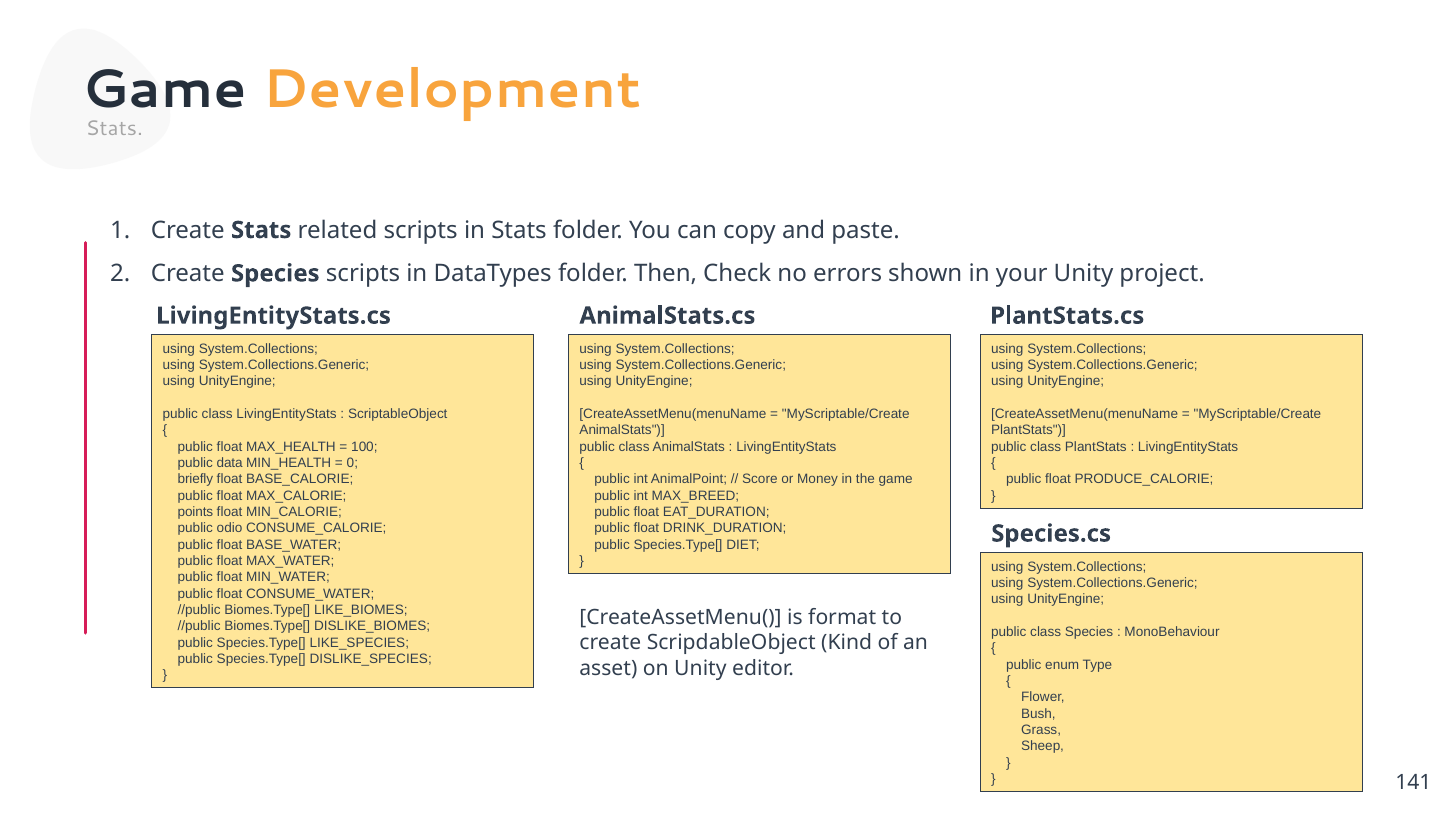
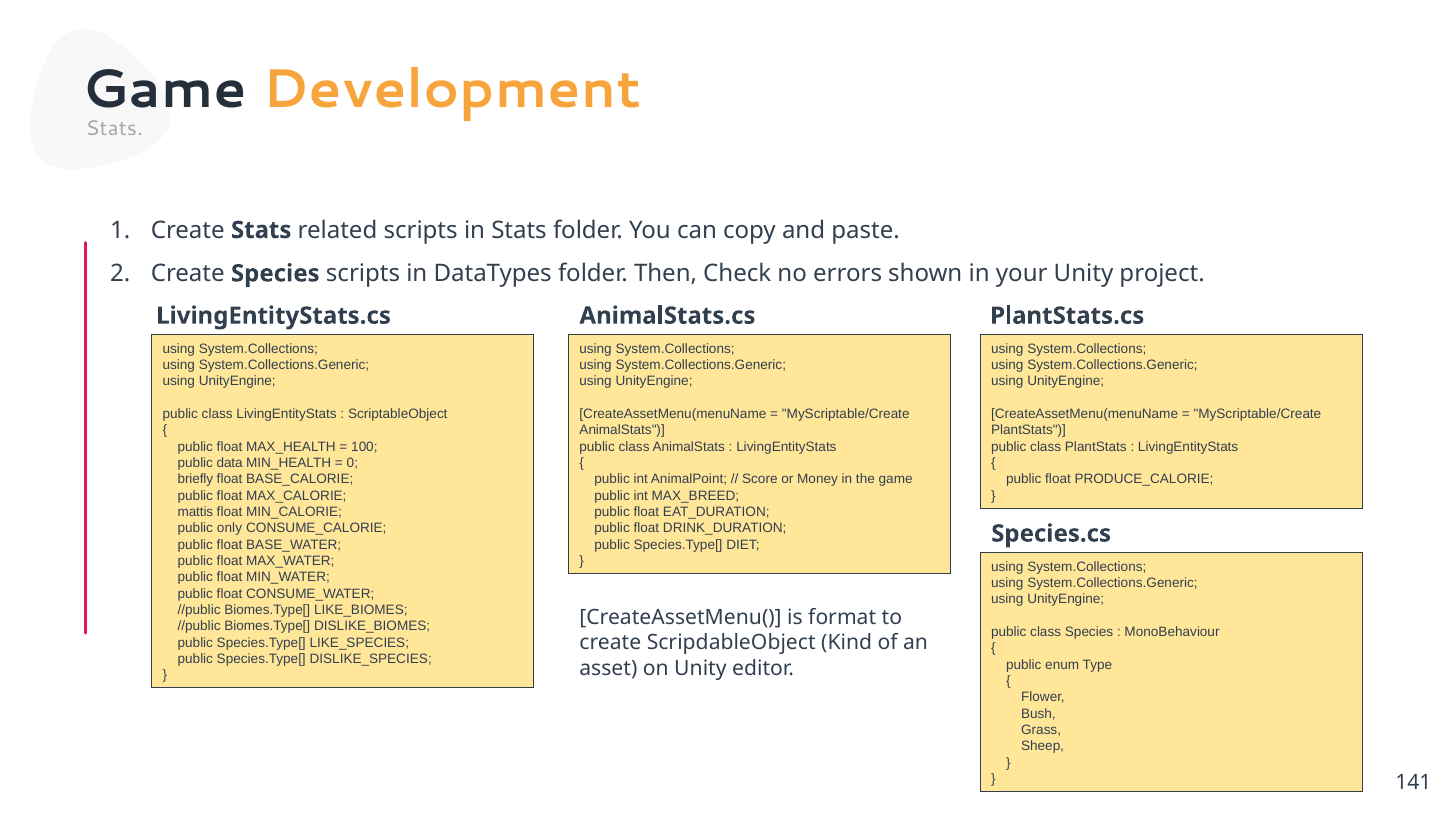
points: points -> mattis
odio: odio -> only
